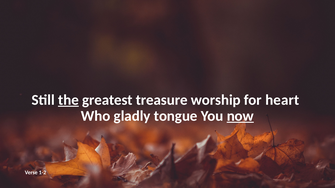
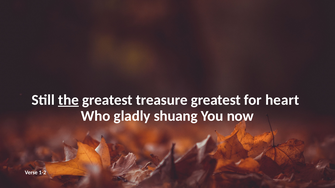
treasure worship: worship -> greatest
tongue: tongue -> shuang
now underline: present -> none
